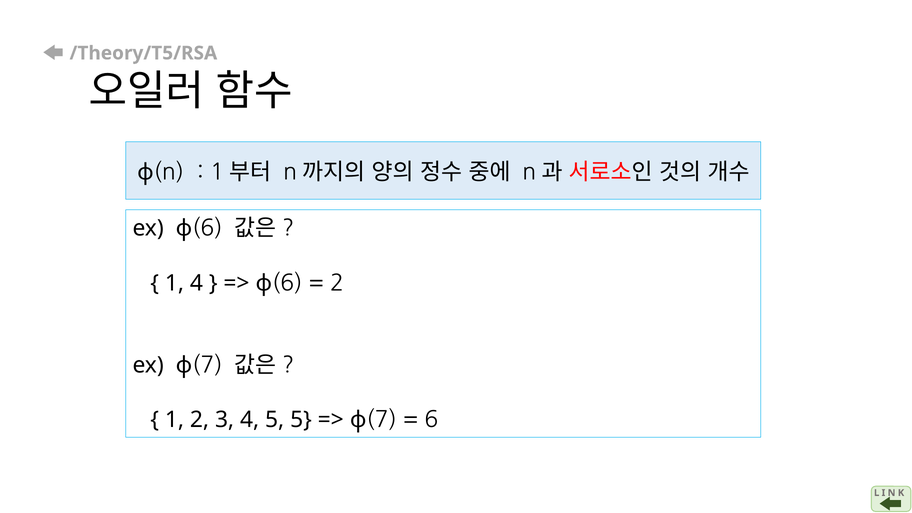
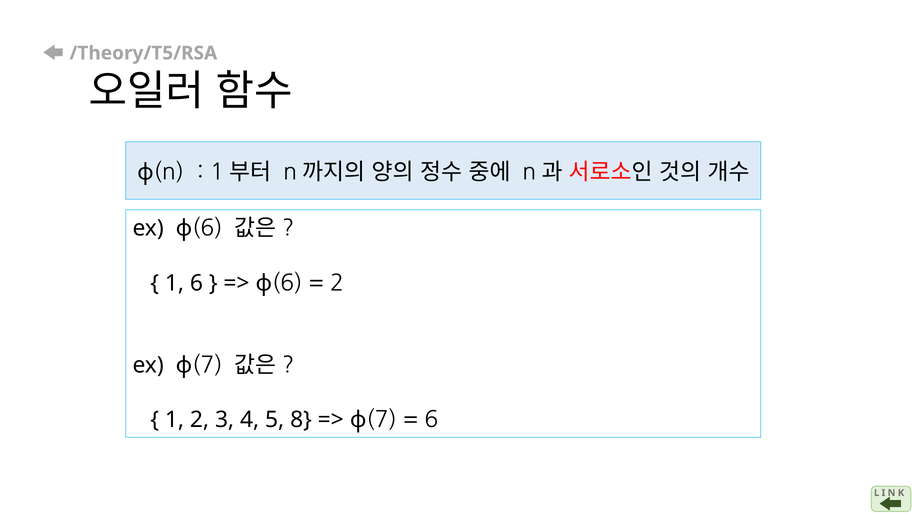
1 4: 4 -> 6
5 5: 5 -> 8
